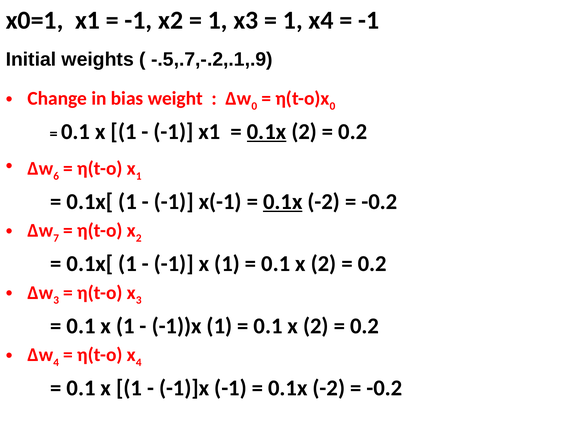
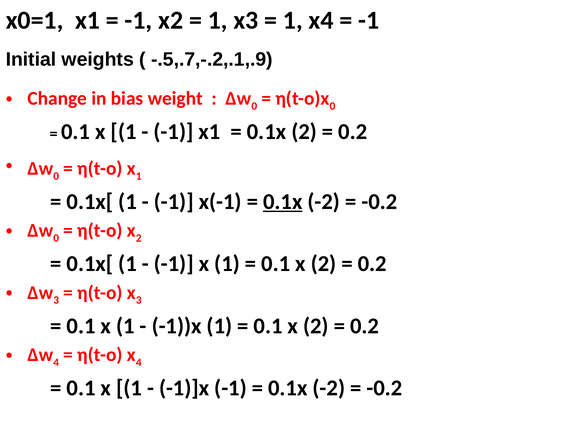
0.1x at (267, 132) underline: present -> none
6 at (56, 176): 6 -> 0
7 at (56, 238): 7 -> 0
